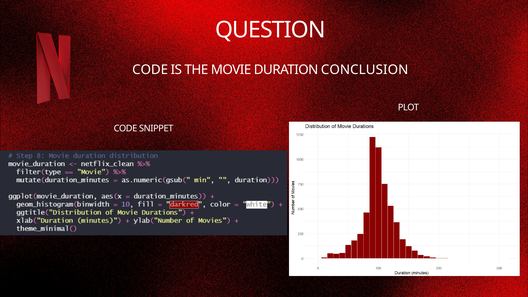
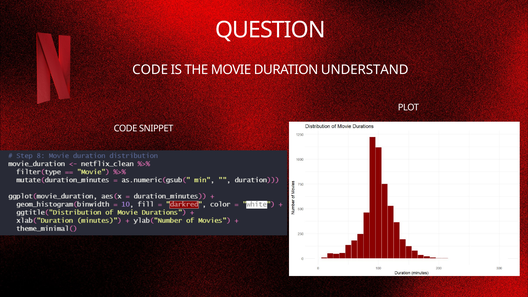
CONCLUSION: CONCLUSION -> UNDERSTAND
